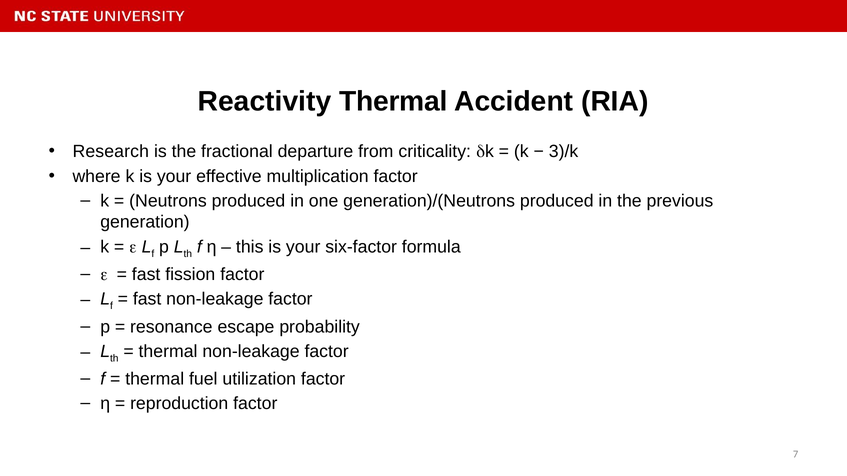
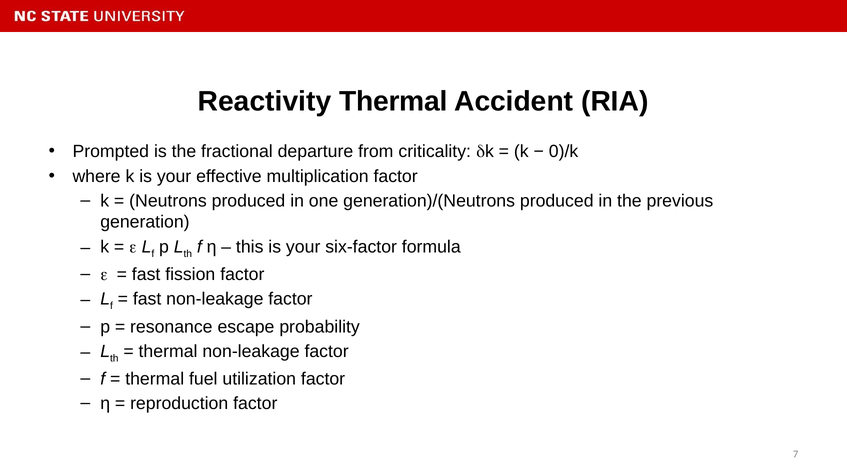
Research: Research -> Prompted
3)/k: 3)/k -> 0)/k
